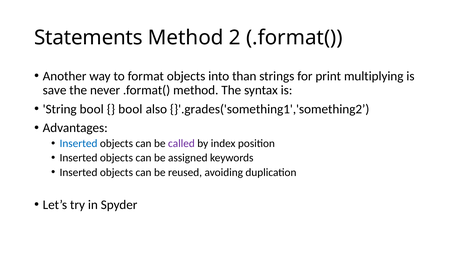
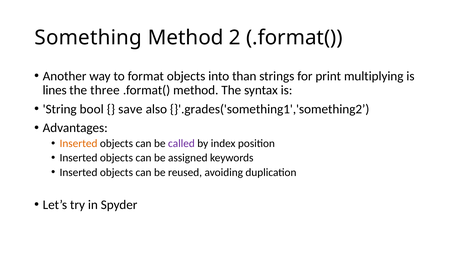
Statements: Statements -> Something
save: save -> lines
never: never -> three
bool at (130, 109): bool -> save
Inserted at (79, 144) colour: blue -> orange
